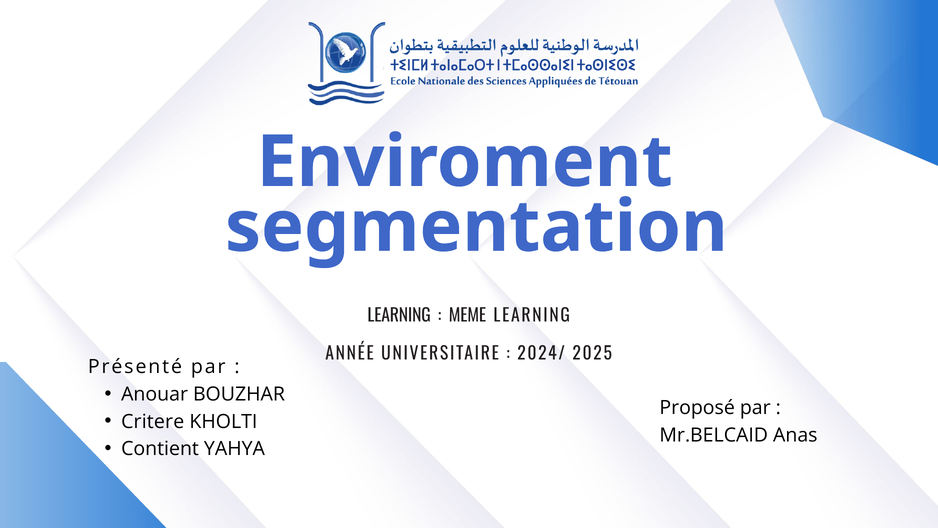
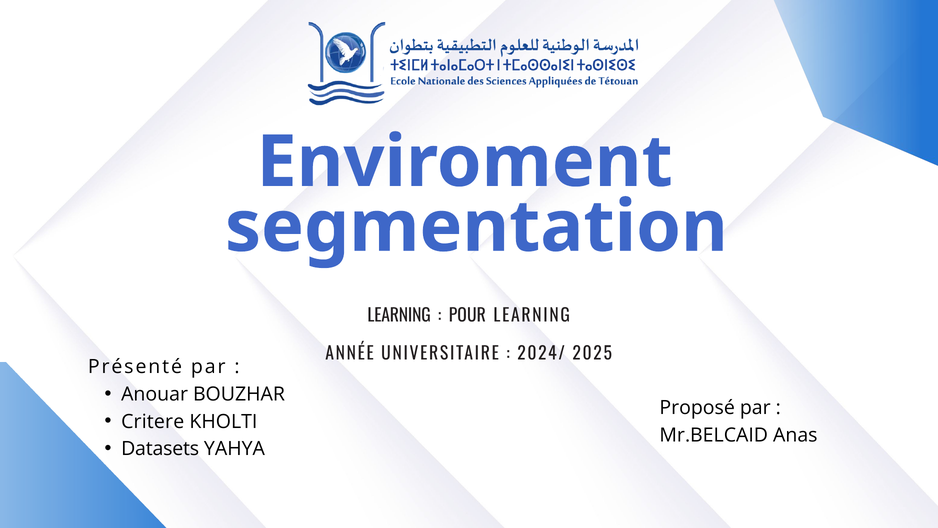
MEME: MEME -> POUR
Contient: Contient -> Datasets
